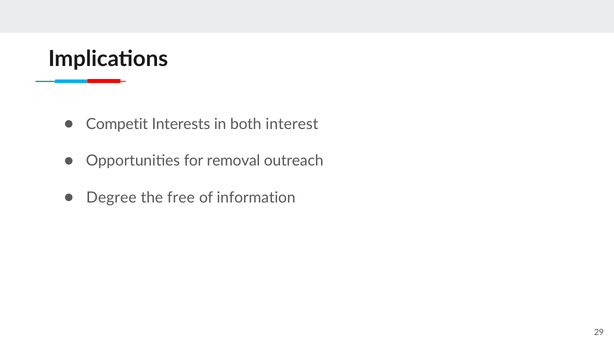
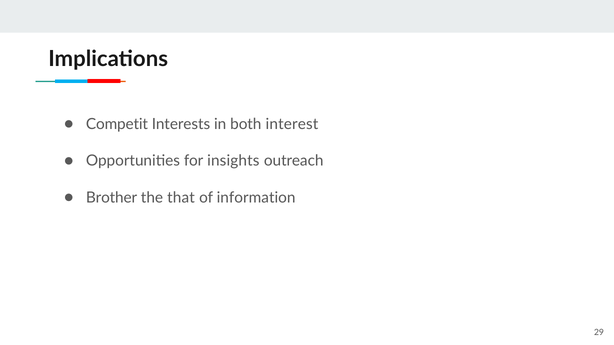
removal: removal -> insights
Degree: Degree -> Brother
free: free -> that
